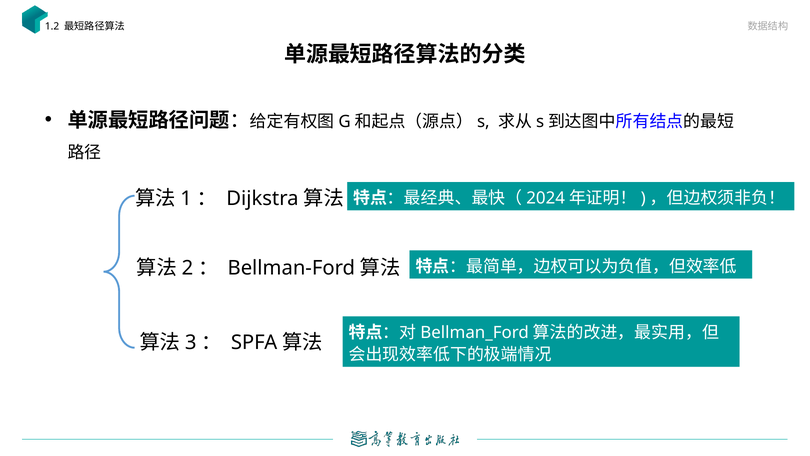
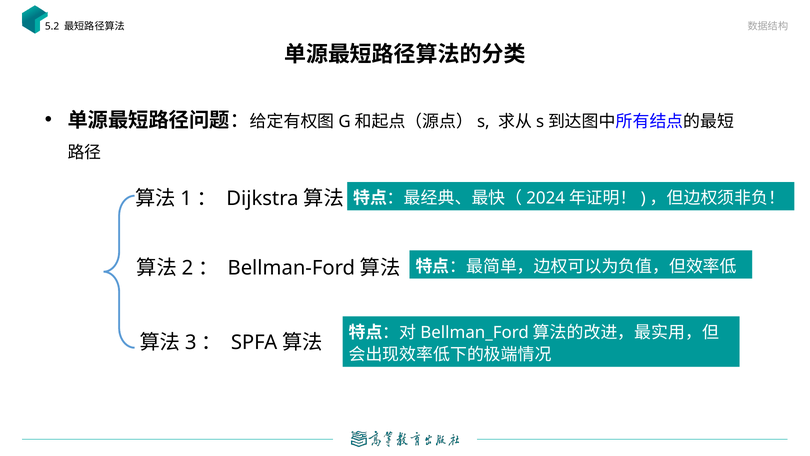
1.2: 1.2 -> 5.2
